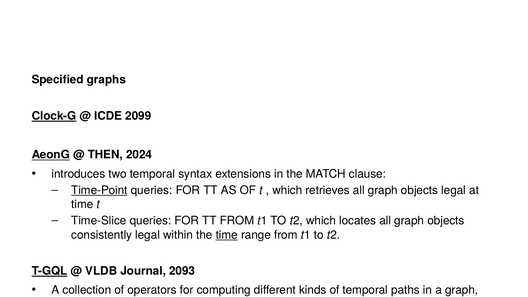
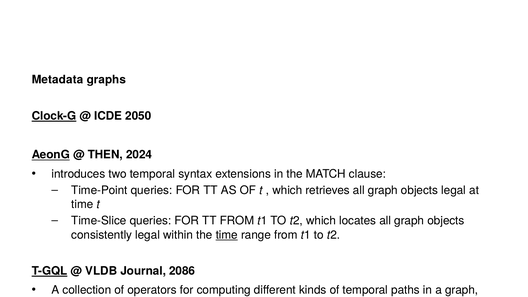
Specified: Specified -> Metadata
2099: 2099 -> 2050
Time-Point underline: present -> none
2093: 2093 -> 2086
